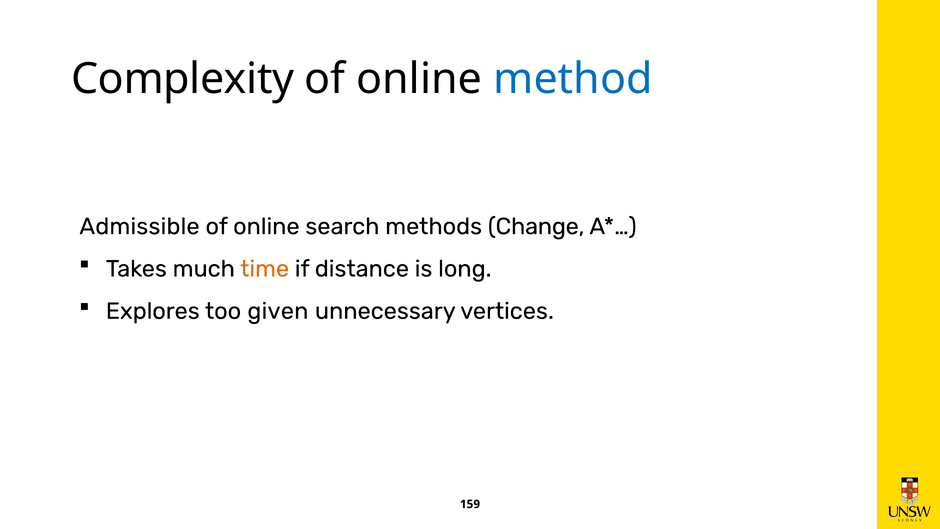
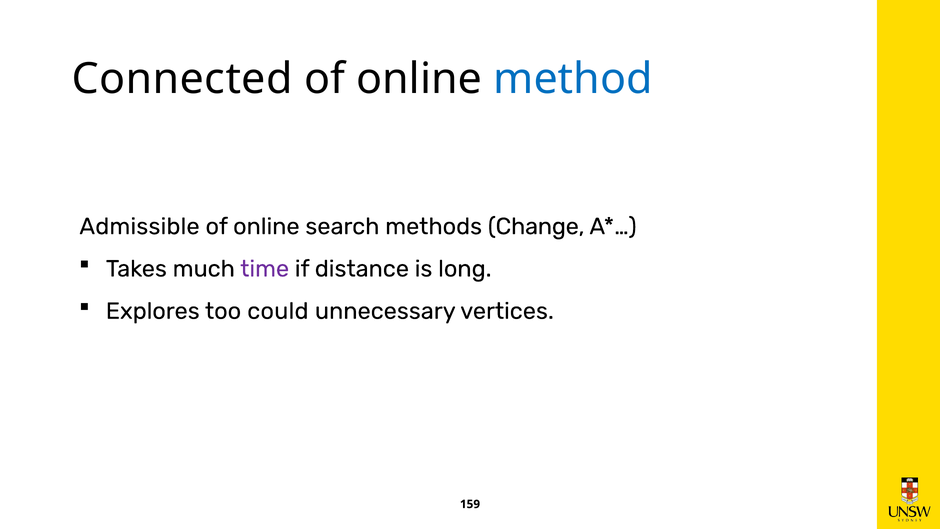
Complexity: Complexity -> Connected
time colour: orange -> purple
given: given -> could
